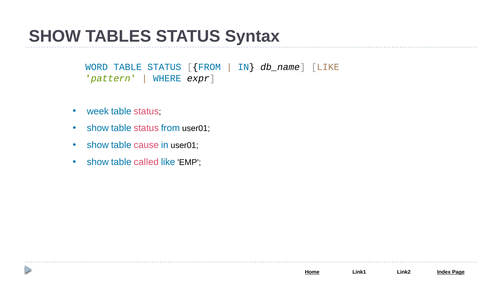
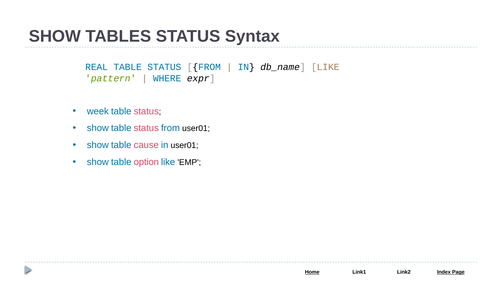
WORD: WORD -> REAL
called: called -> option
